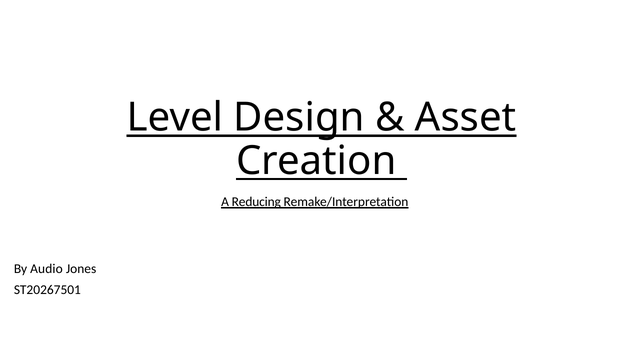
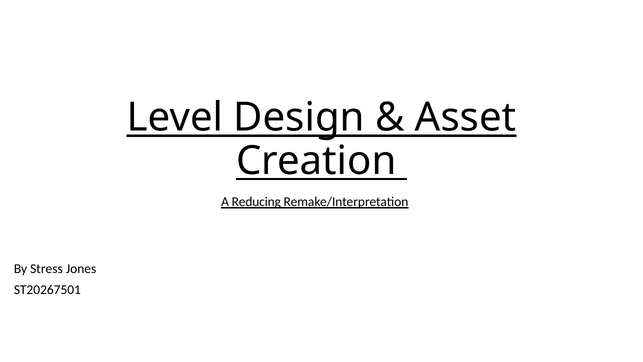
Audio: Audio -> Stress
